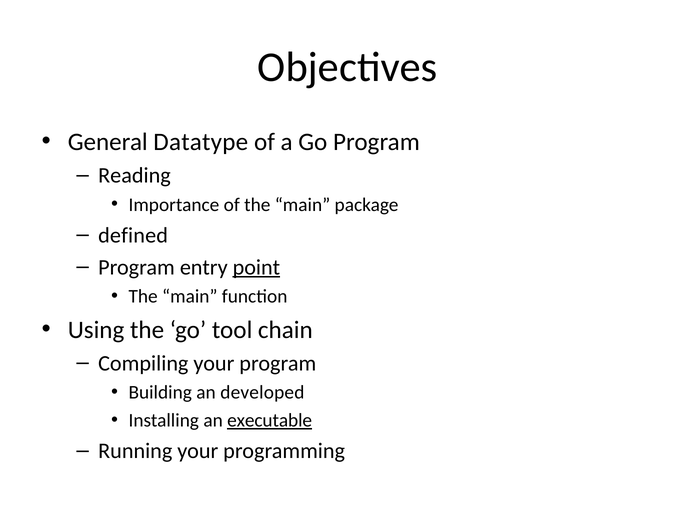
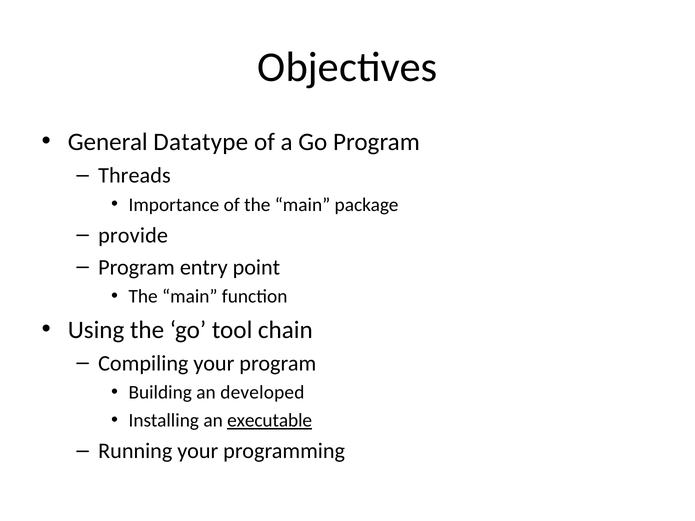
Reading: Reading -> Threads
defined: defined -> provide
point underline: present -> none
